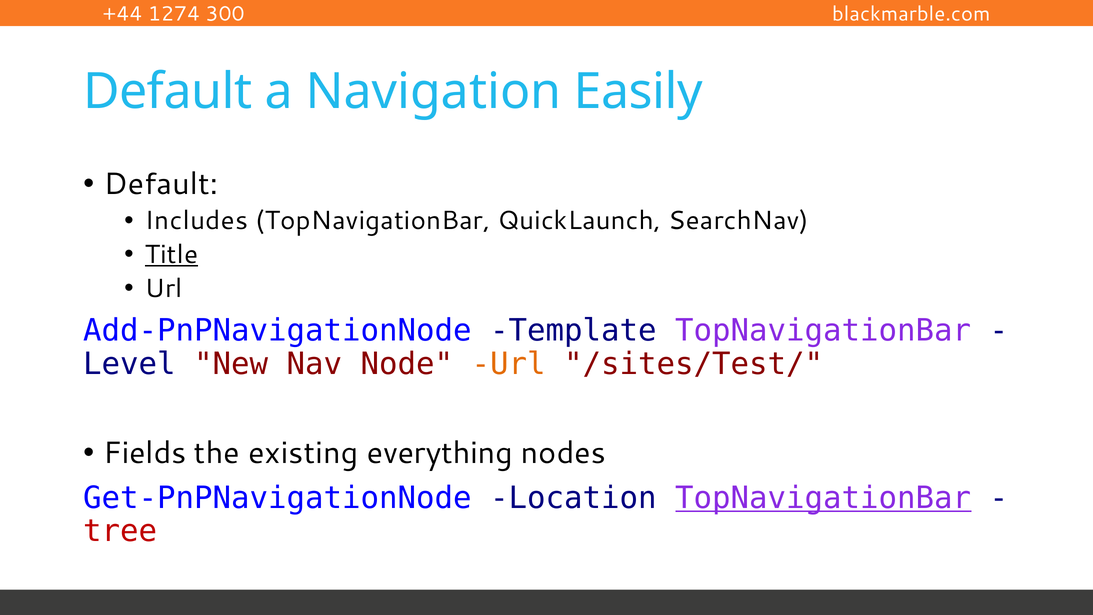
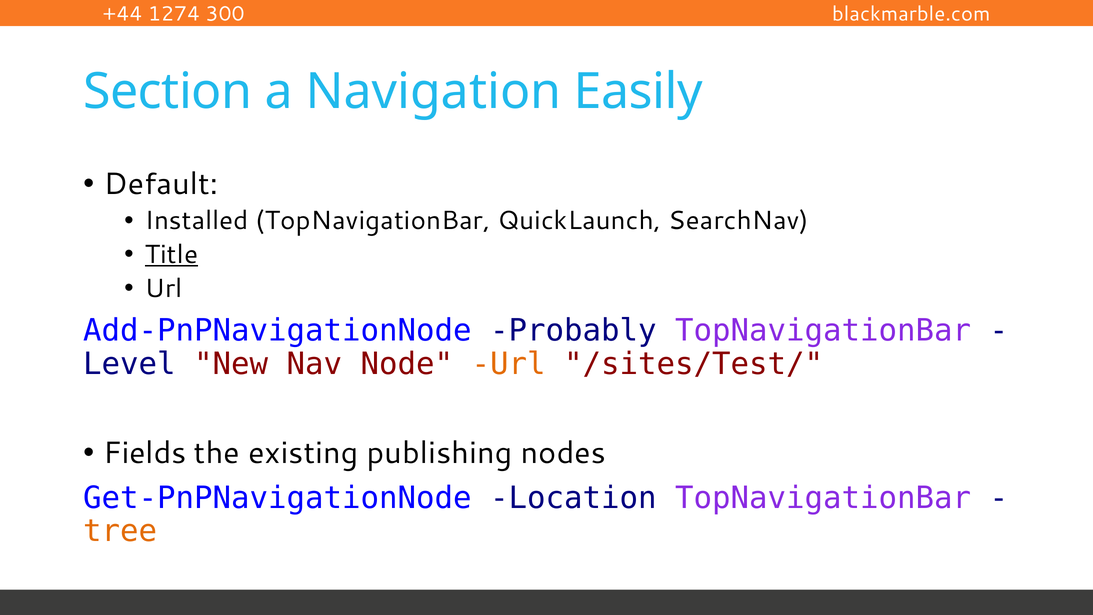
Default at (168, 92): Default -> Section
Includes: Includes -> Installed
Template: Template -> Probably
everything: everything -> publishing
TopNavigationBar at (823, 498) underline: present -> none
tree colour: red -> orange
